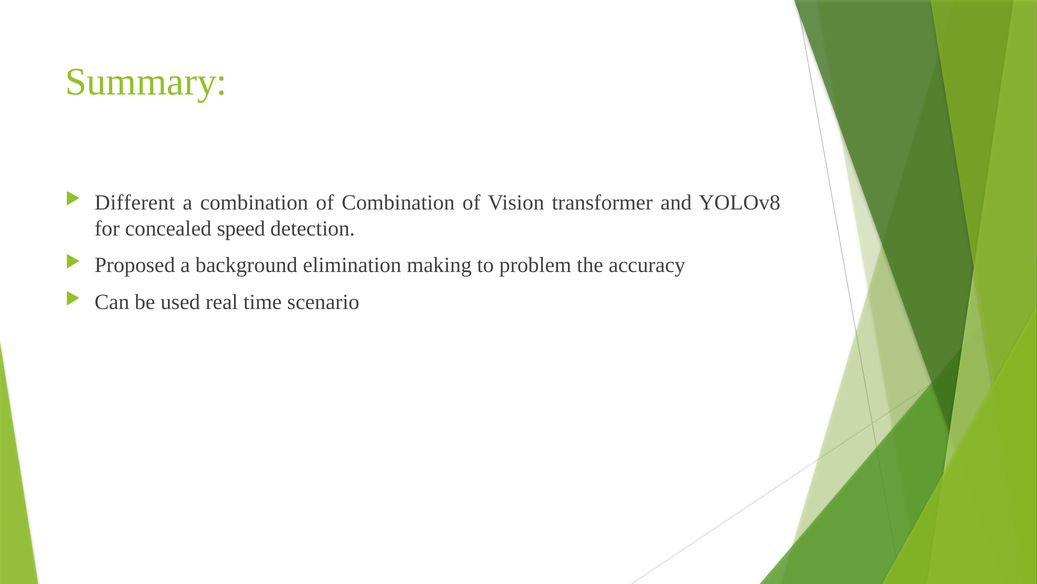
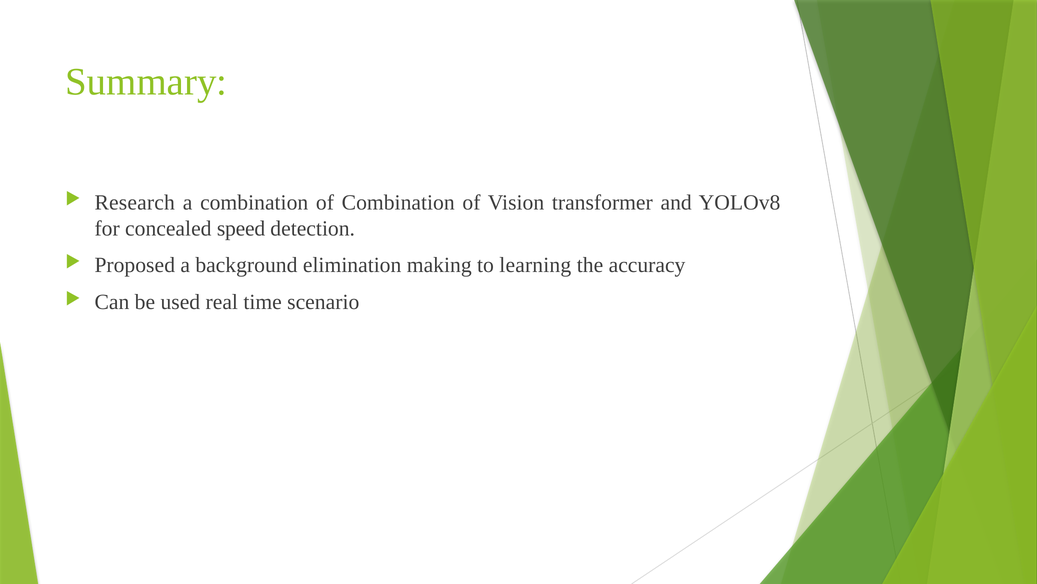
Different: Different -> Research
problem: problem -> learning
